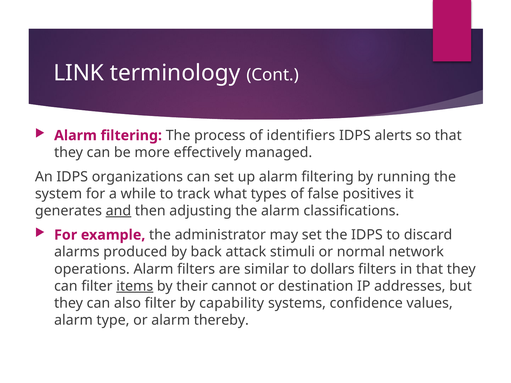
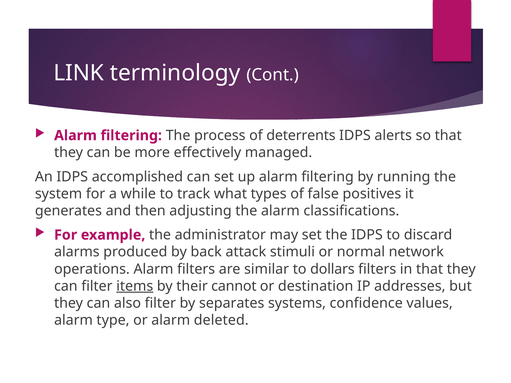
identifiers: identifiers -> deterrents
organizations: organizations -> accomplished
and underline: present -> none
capability: capability -> separates
thereby: thereby -> deleted
